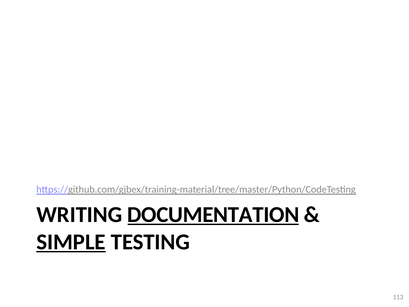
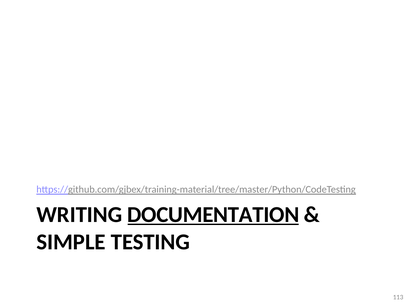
SIMPLE underline: present -> none
